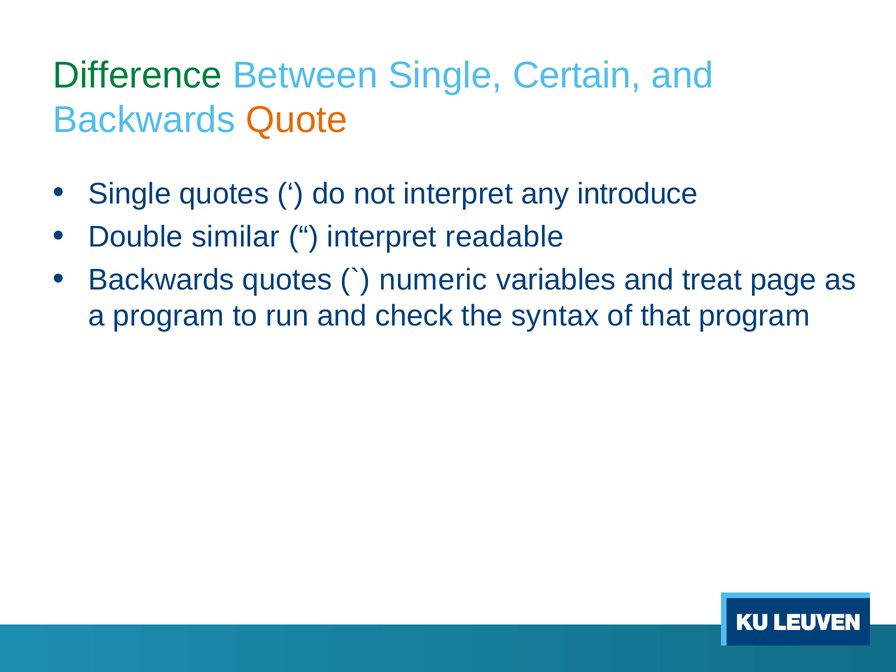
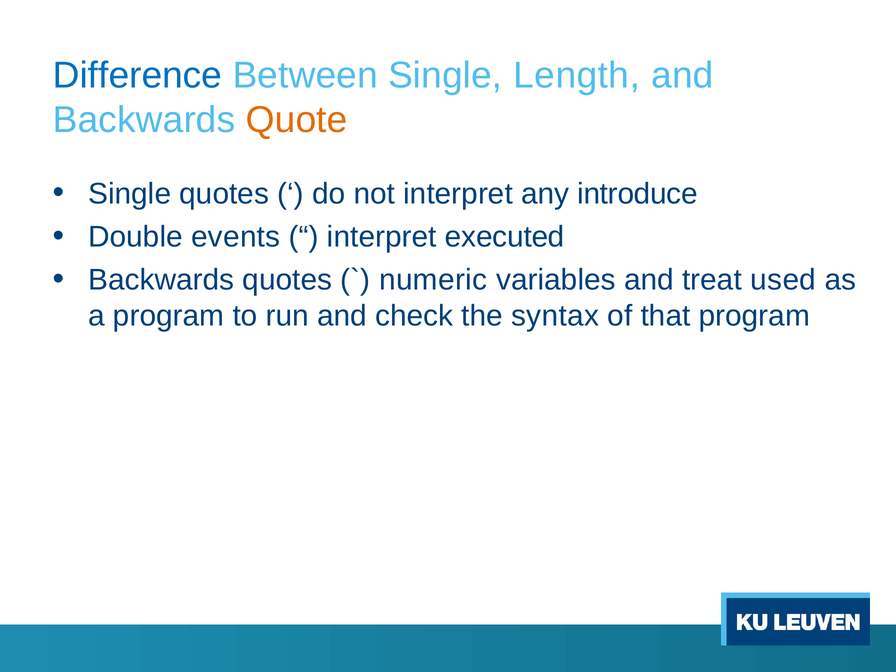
Difference colour: green -> blue
Certain: Certain -> Length
similar: similar -> events
readable: readable -> executed
page: page -> used
